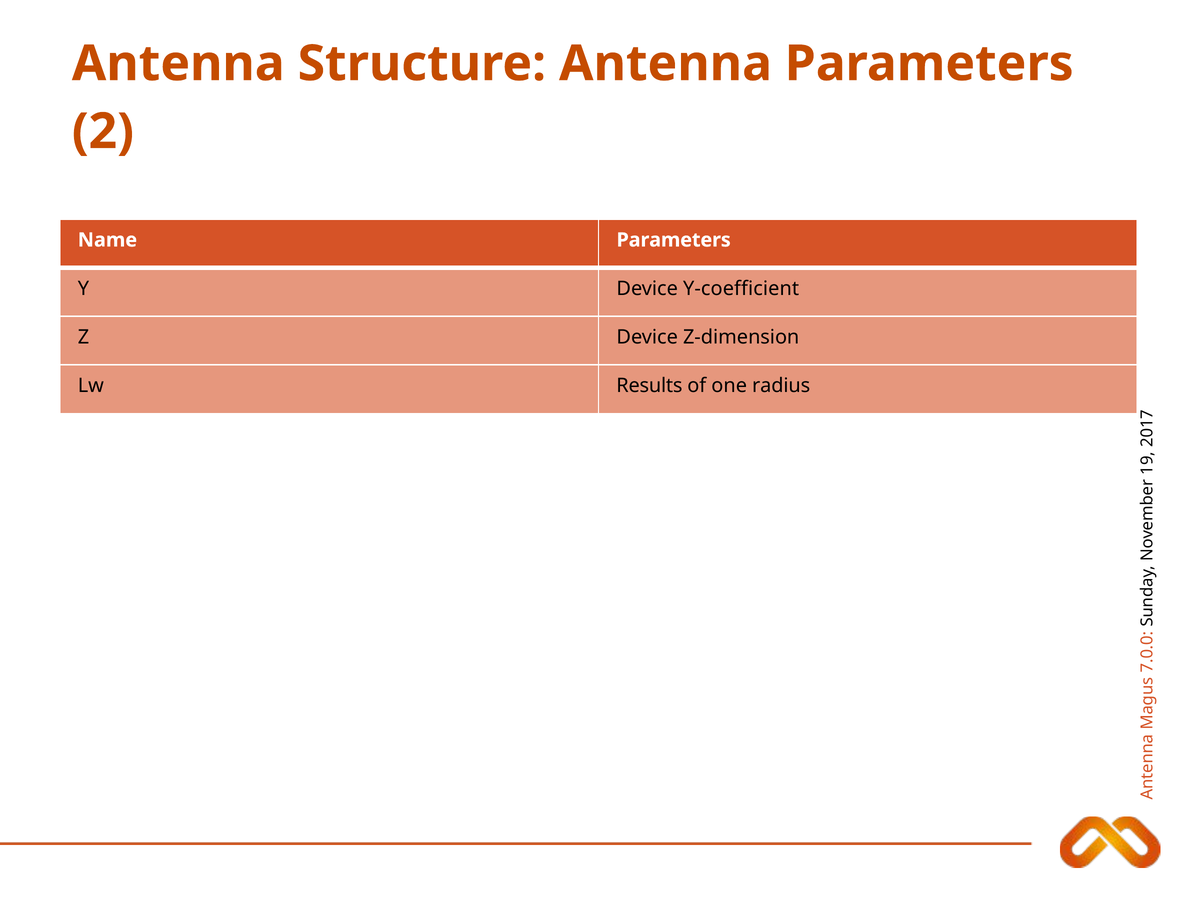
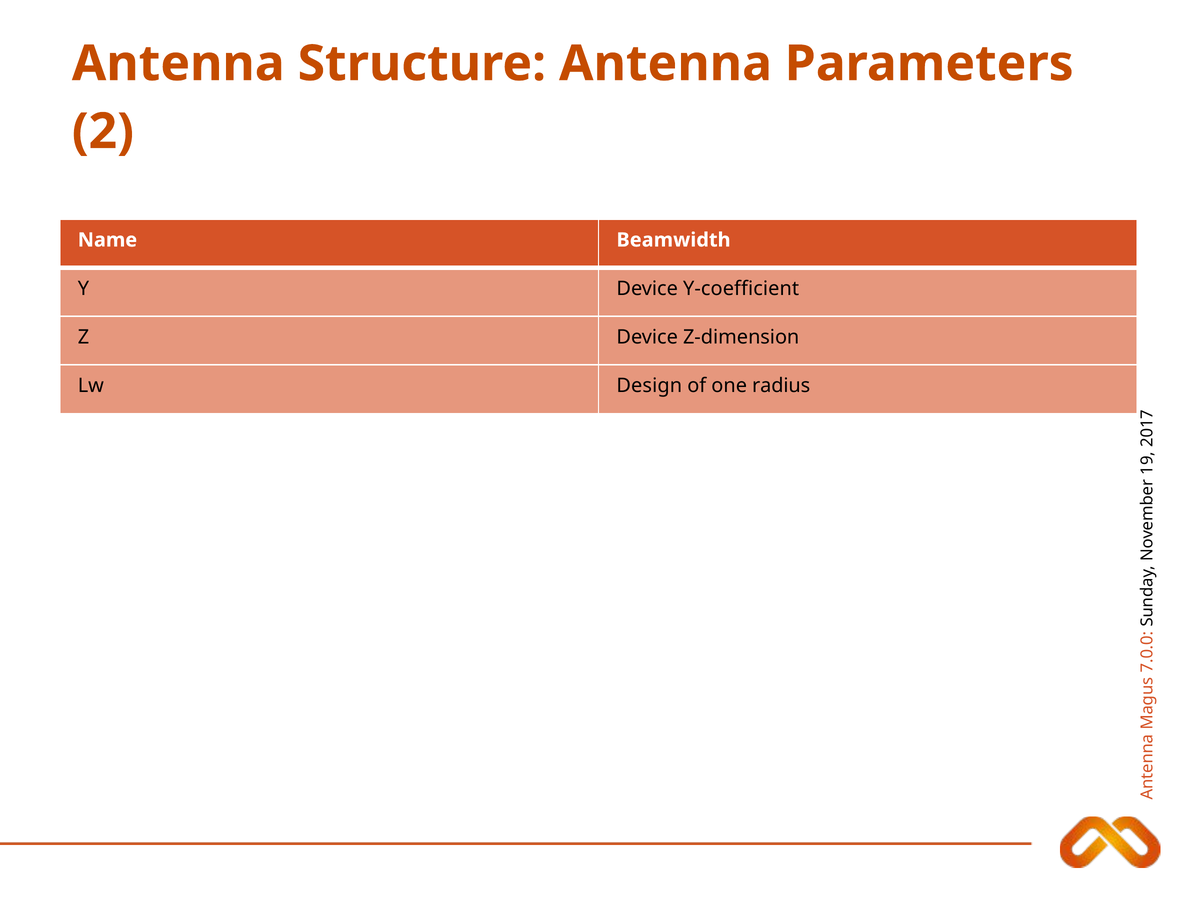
Name Parameters: Parameters -> Beamwidth
Results: Results -> Design
